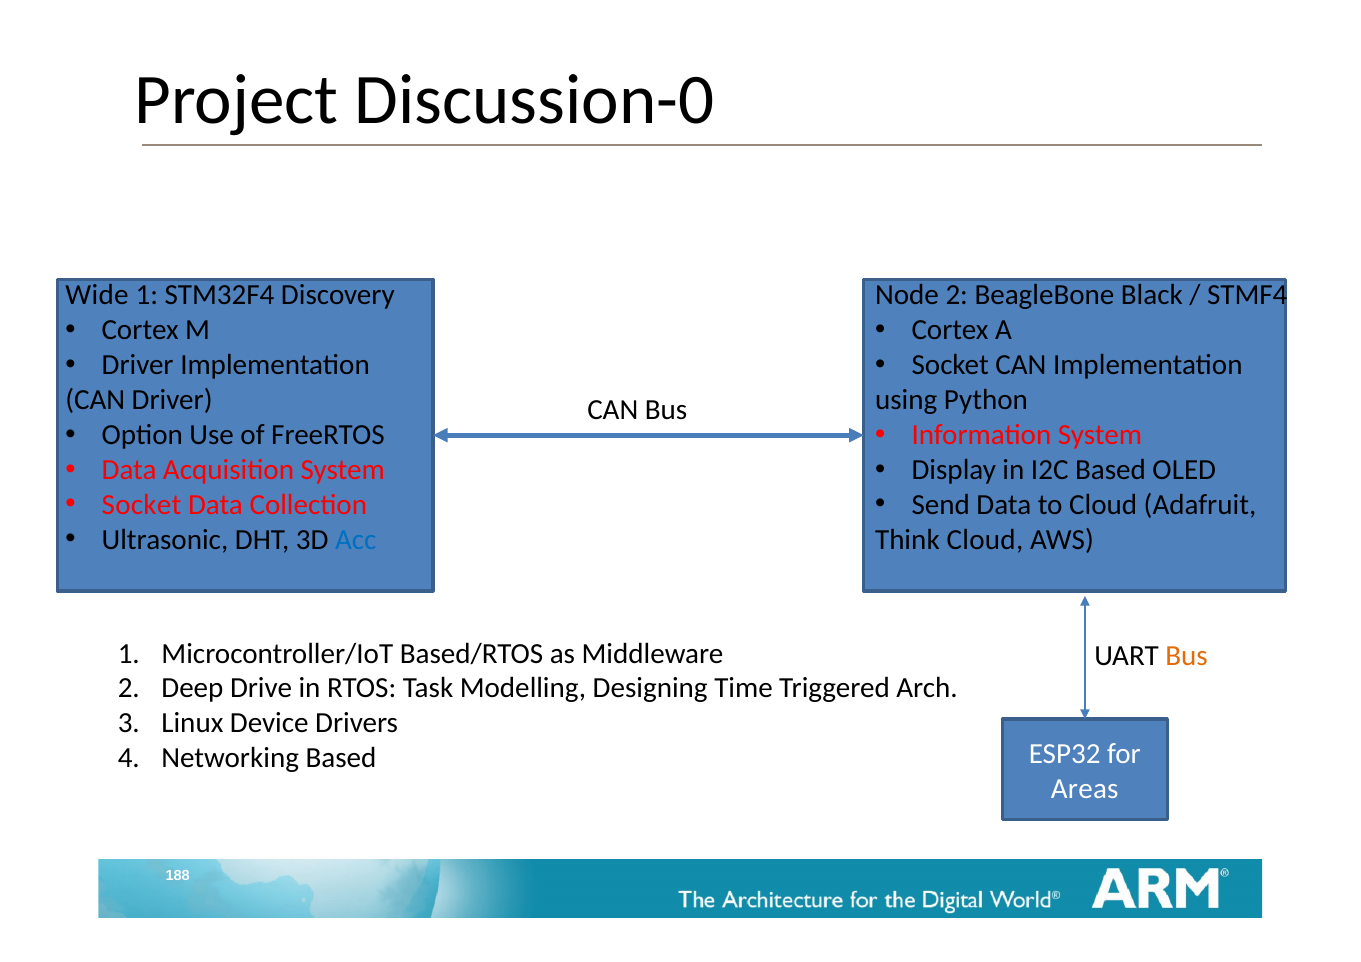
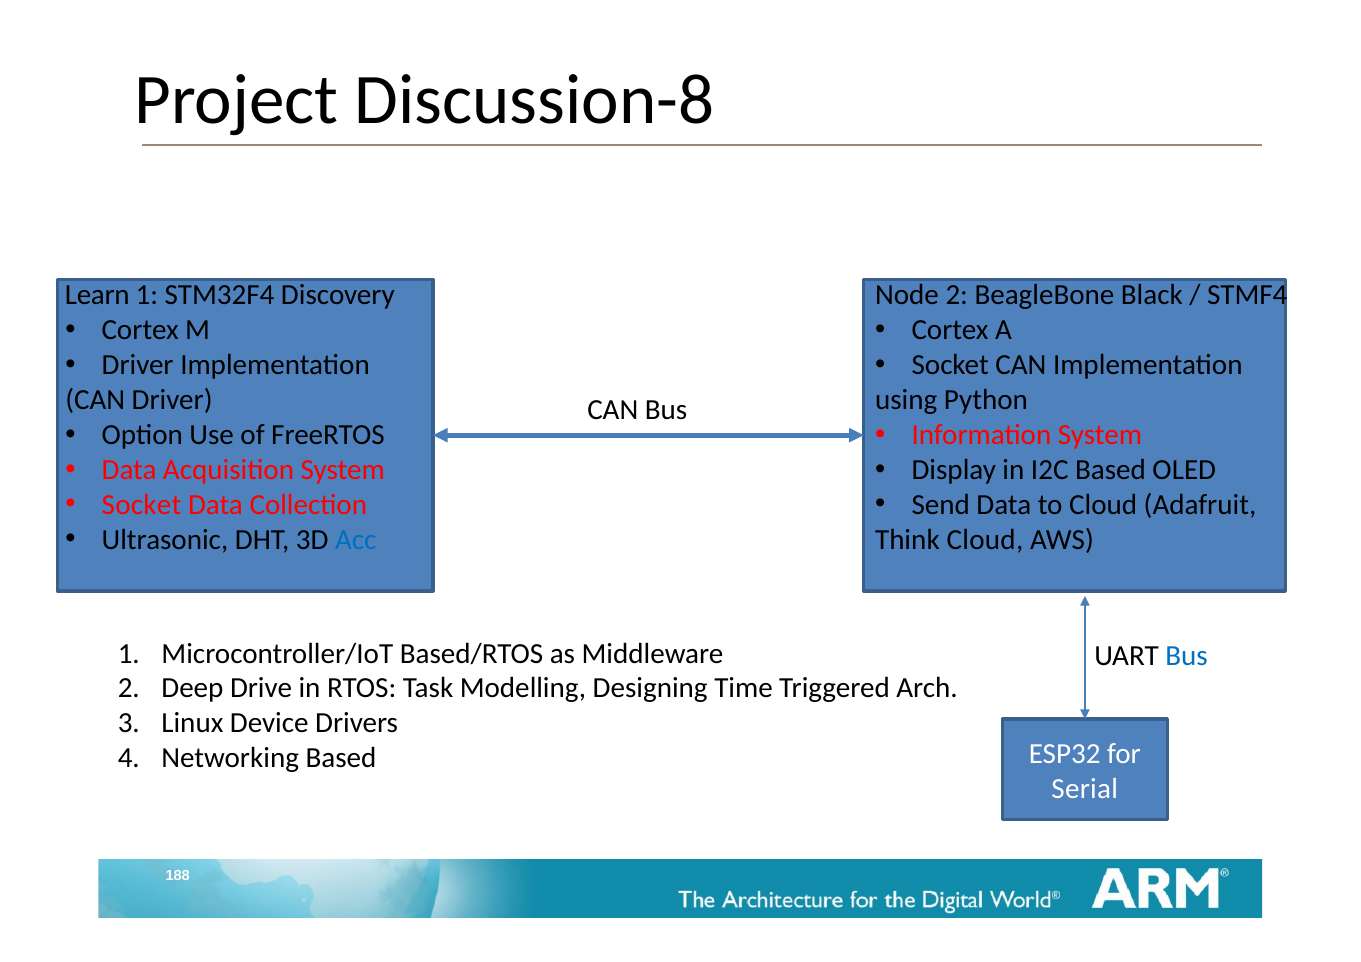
Discussion-0: Discussion-0 -> Discussion-8
Wide: Wide -> Learn
Bus at (1187, 656) colour: orange -> blue
Areas: Areas -> Serial
